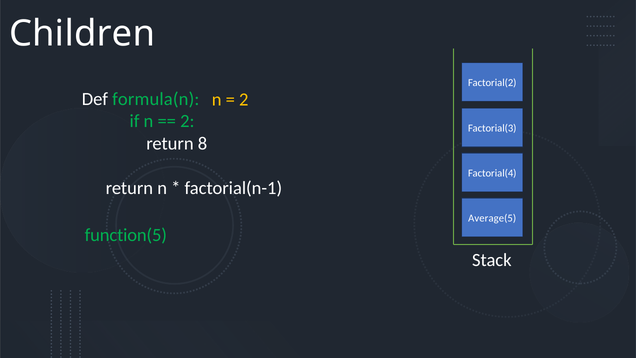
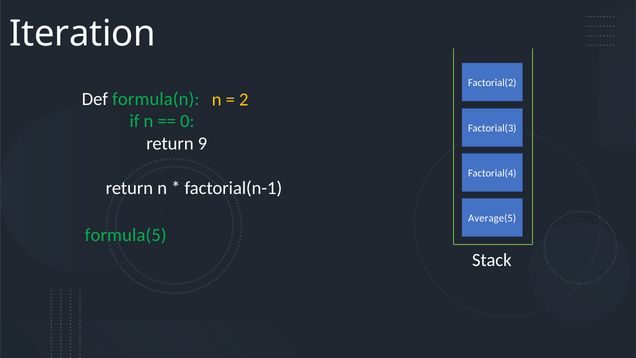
Children: Children -> Iteration
2 at (187, 121): 2 -> 0
8: 8 -> 9
function(5: function(5 -> formula(5
